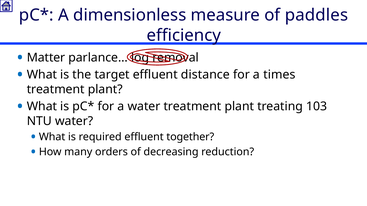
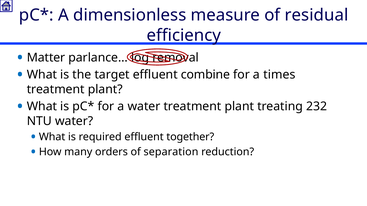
paddles: paddles -> residual
distance: distance -> combine
103: 103 -> 232
decreasing: decreasing -> separation
